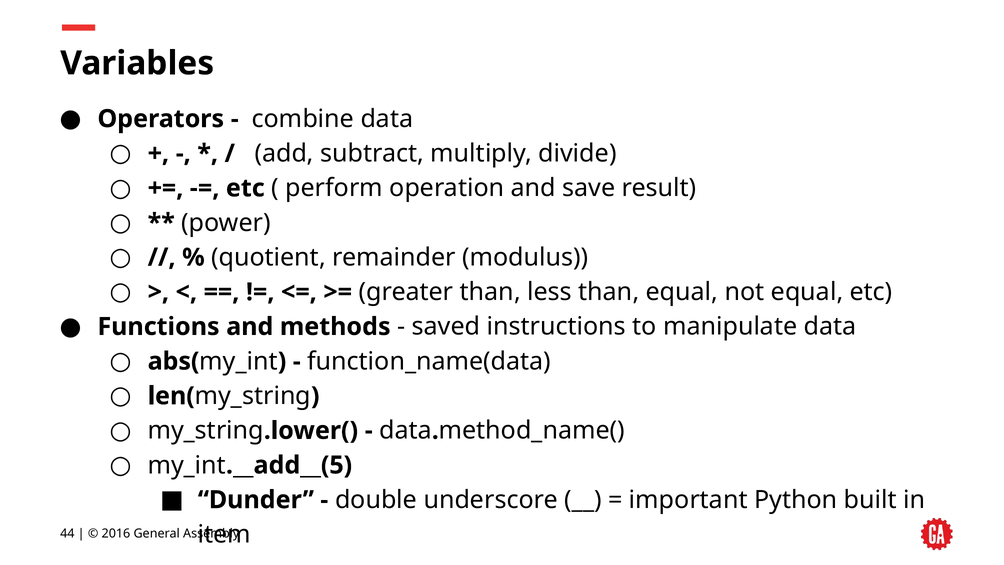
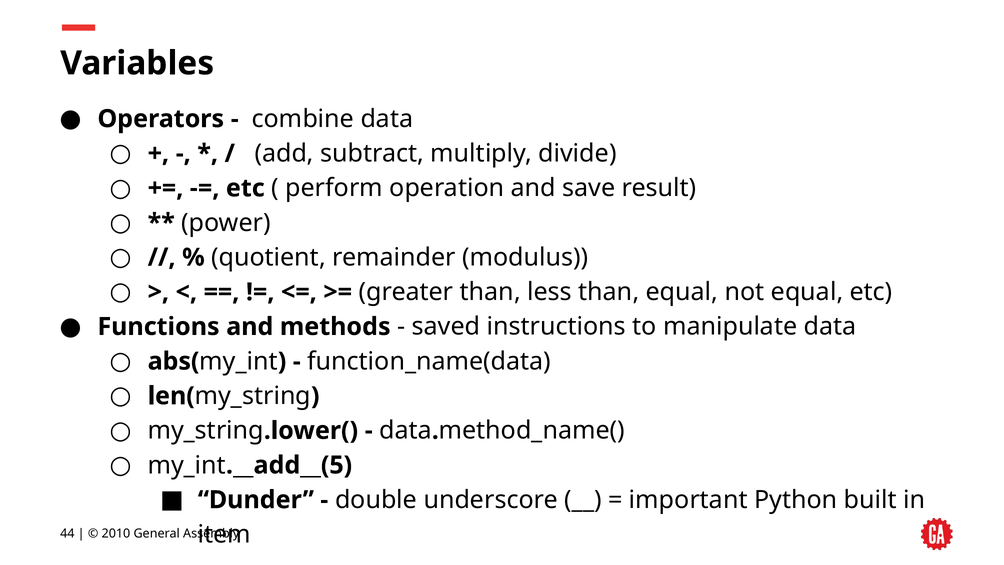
2016: 2016 -> 2010
